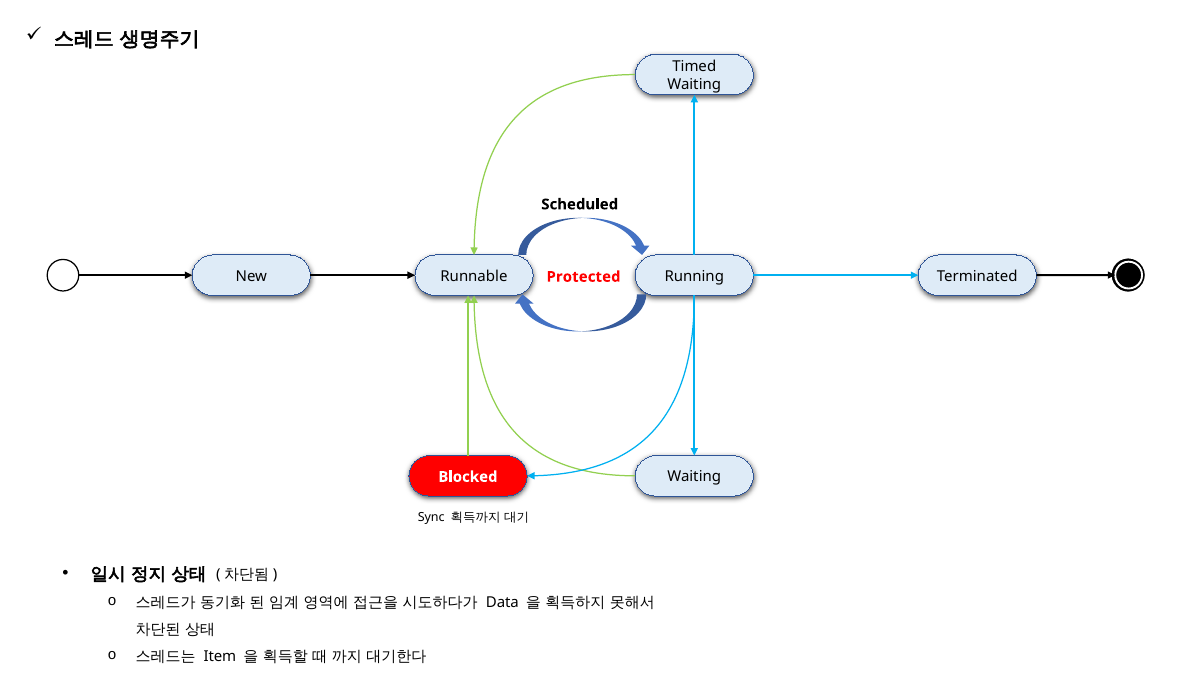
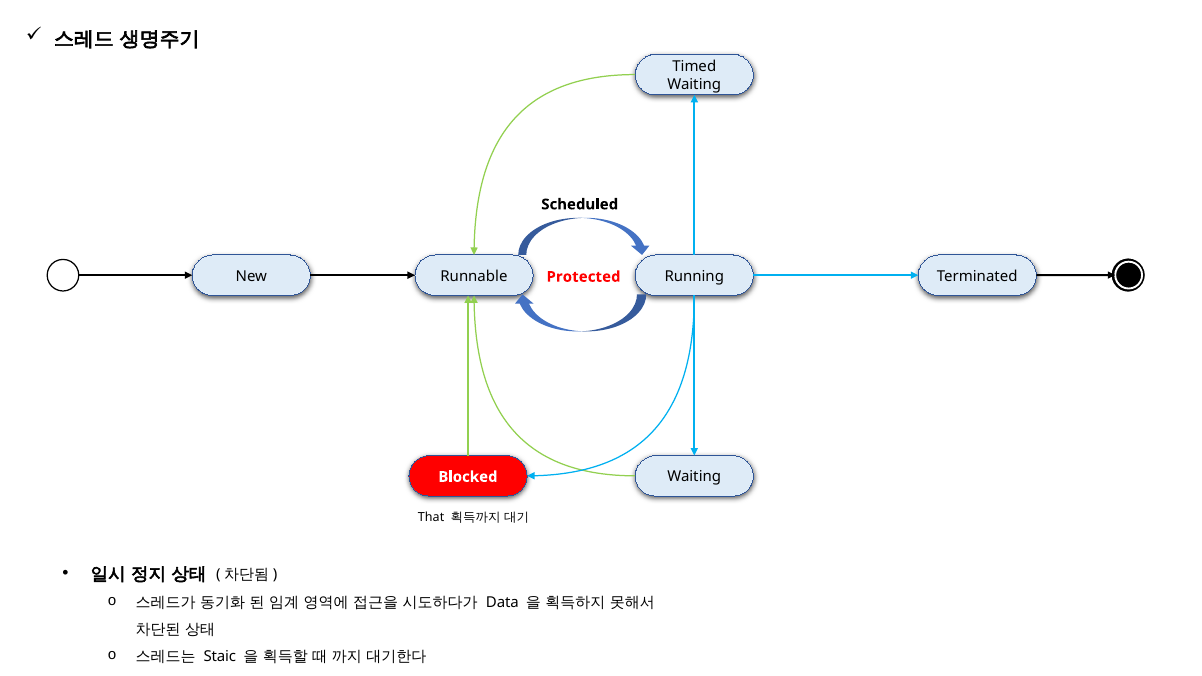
Sync: Sync -> That
Item: Item -> Staic
